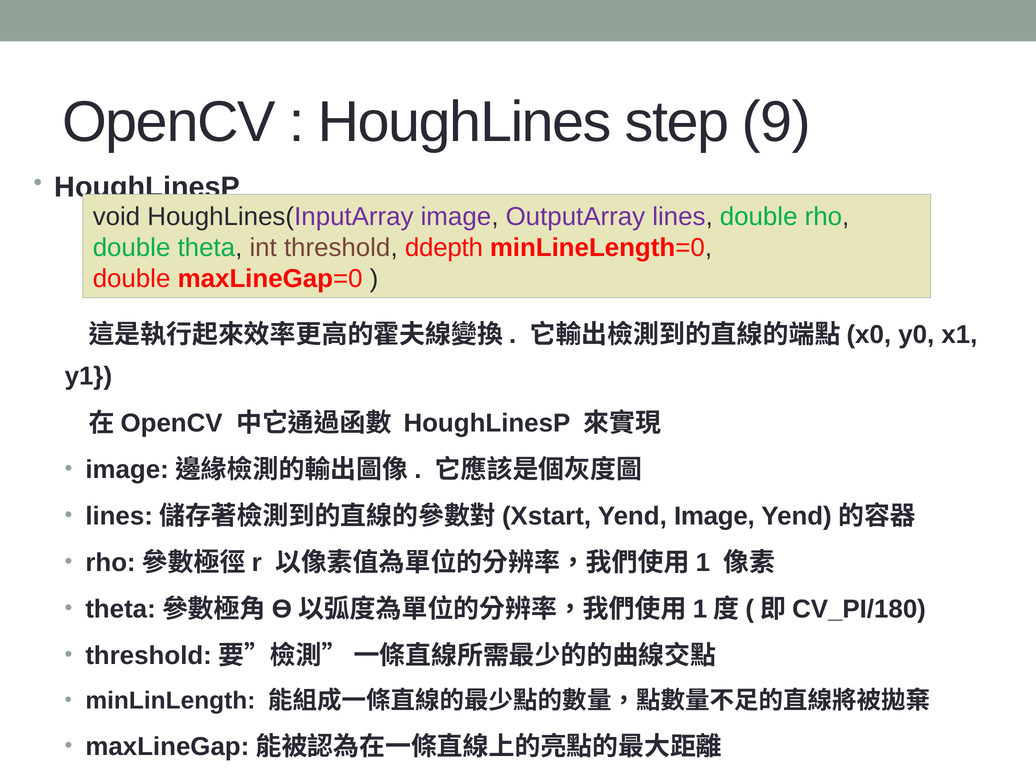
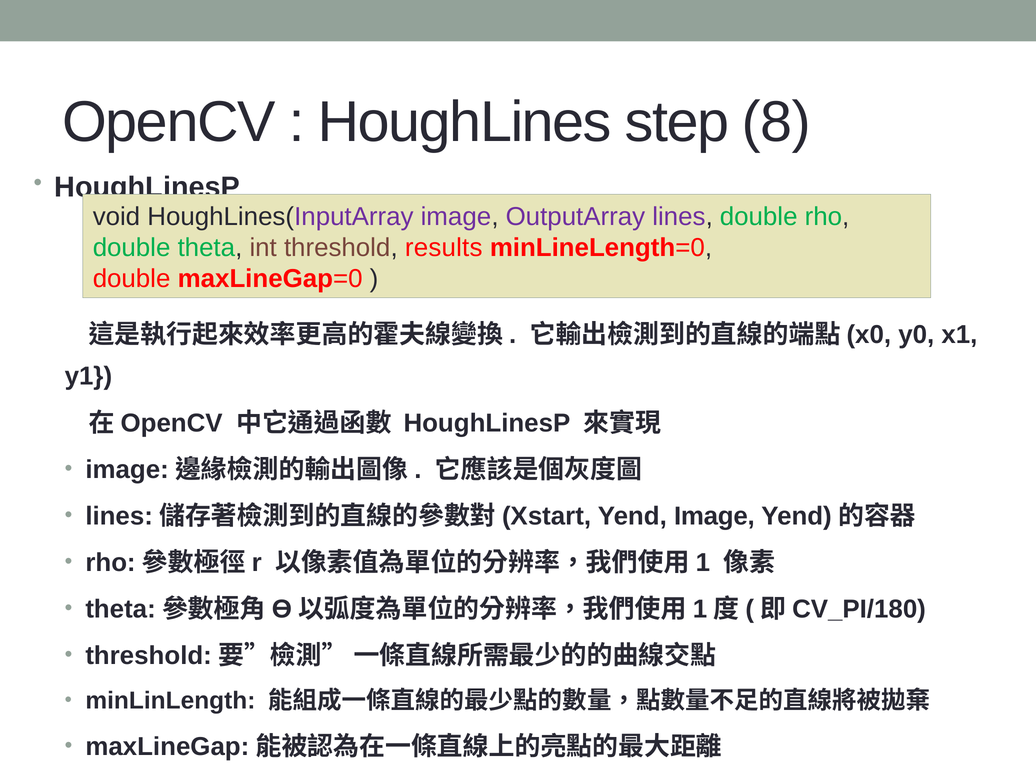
9: 9 -> 8
ddepth: ddepth -> results
